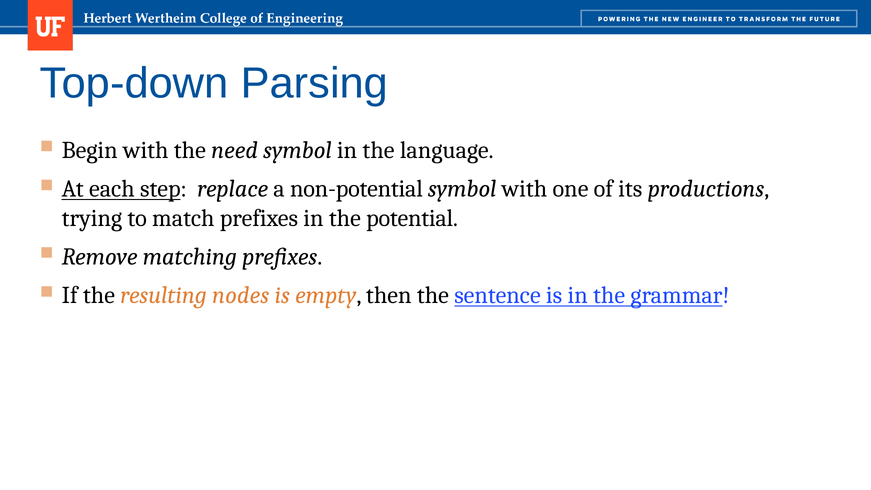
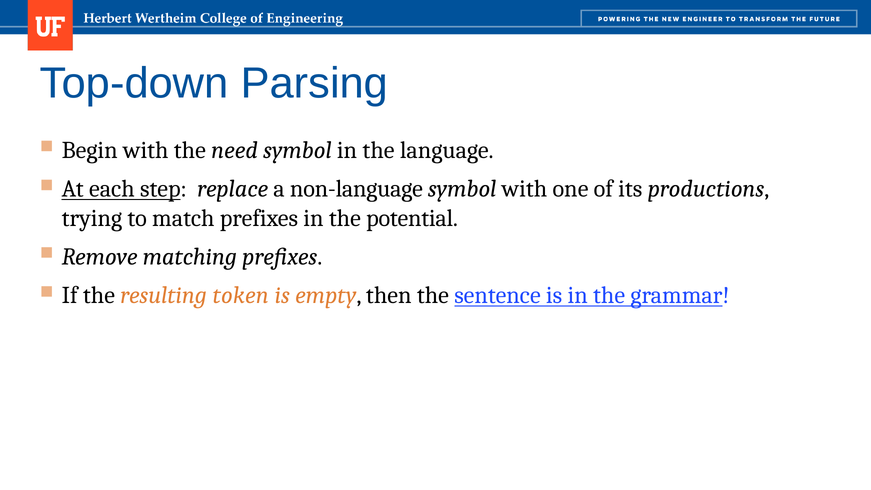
non-potential: non-potential -> non-language
nodes: nodes -> token
